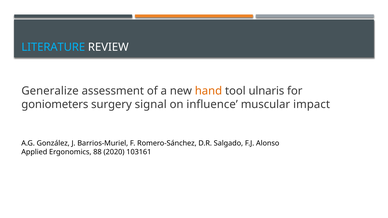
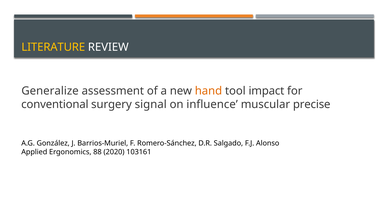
LITERATURE colour: light blue -> yellow
ulnaris: ulnaris -> impact
goniometers: goniometers -> conventional
impact: impact -> precise
